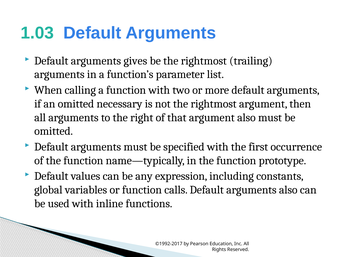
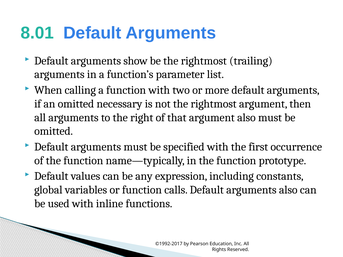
1.03: 1.03 -> 8.01
gives: gives -> show
